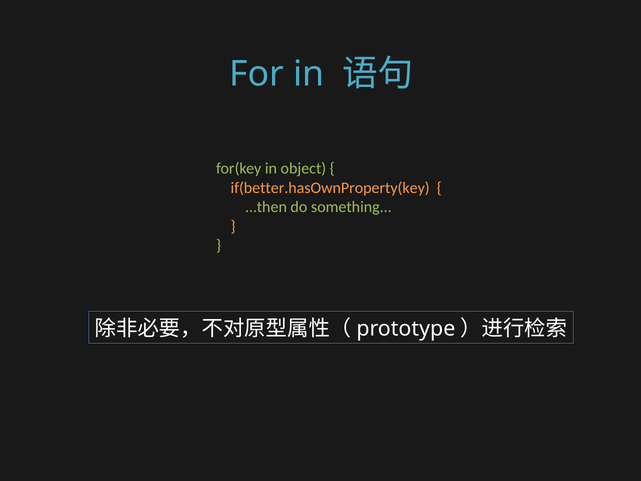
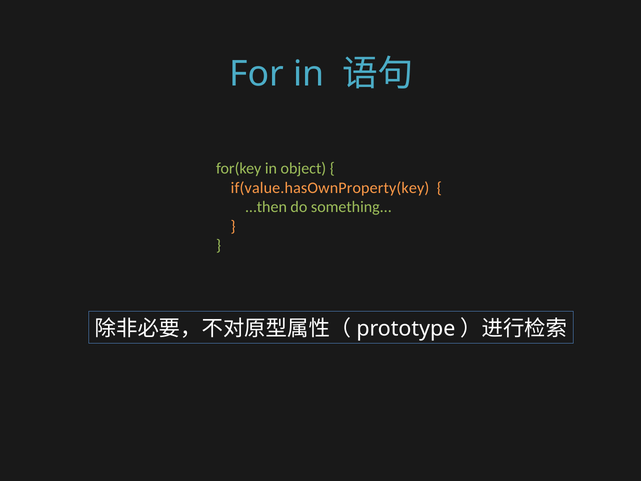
if(better.hasOwnProperty(key: if(better.hasOwnProperty(key -> if(value.hasOwnProperty(key
